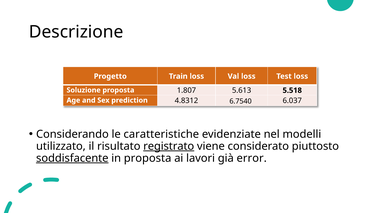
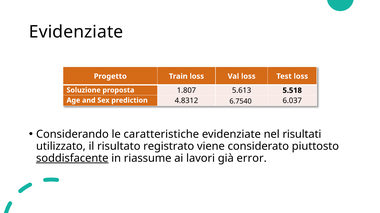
Descrizione at (76, 32): Descrizione -> Evidenziate
modelli: modelli -> risultati
registrato underline: present -> none
in proposta: proposta -> riassume
